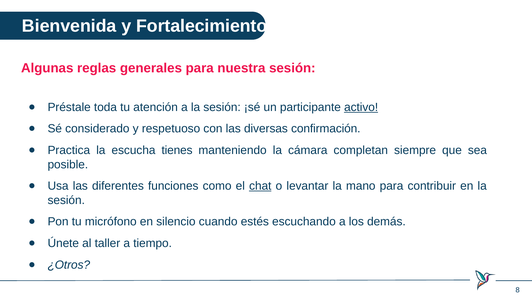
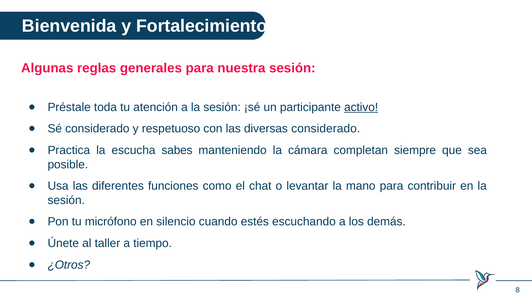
diversas confirmación: confirmación -> considerado
tienes: tienes -> sabes
chat underline: present -> none
